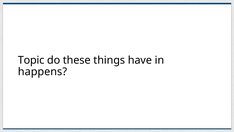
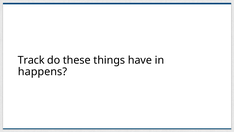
Topic: Topic -> Track
